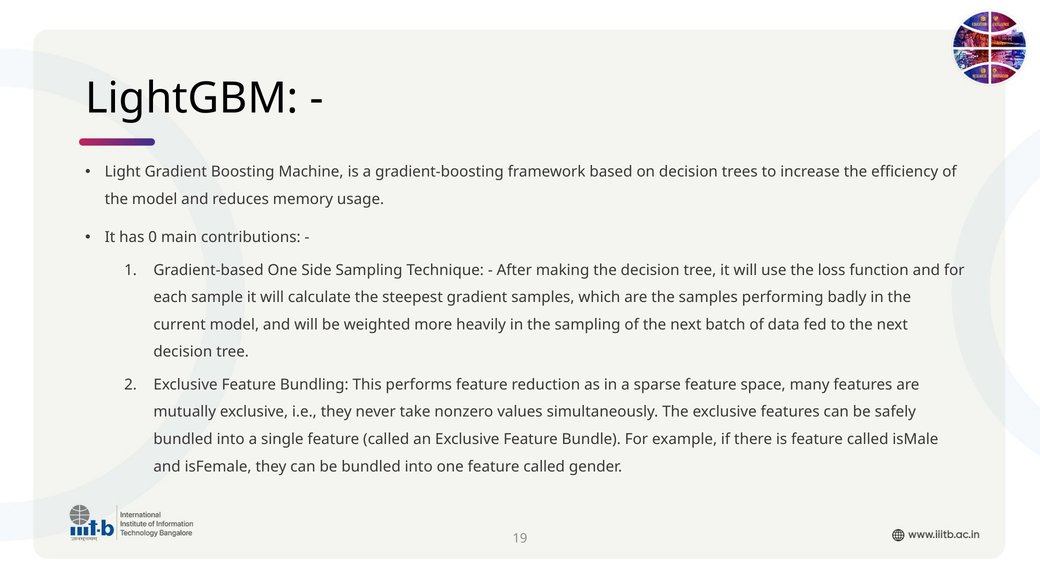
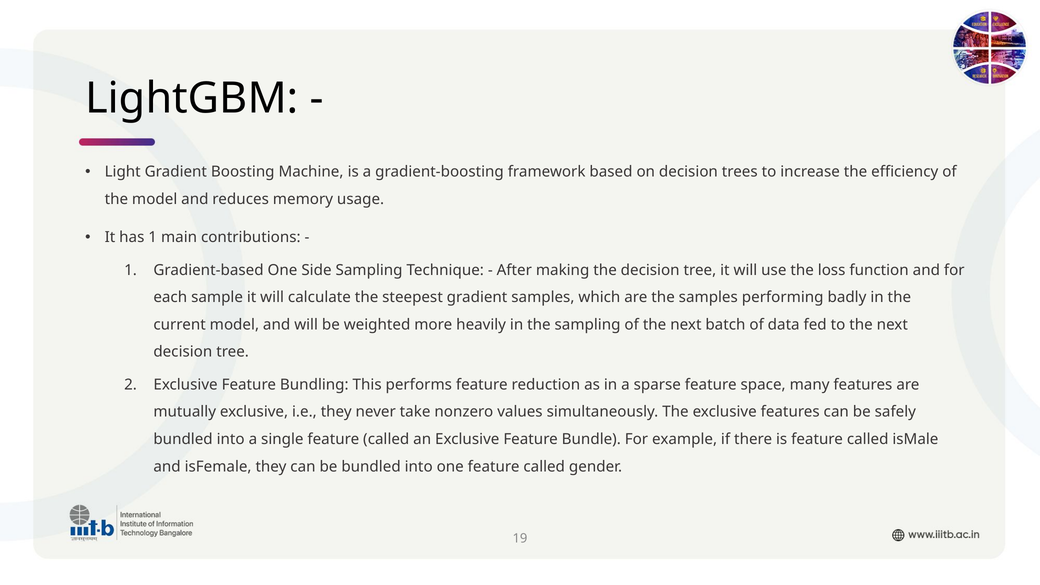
has 0: 0 -> 1
